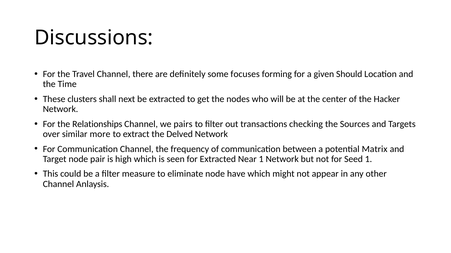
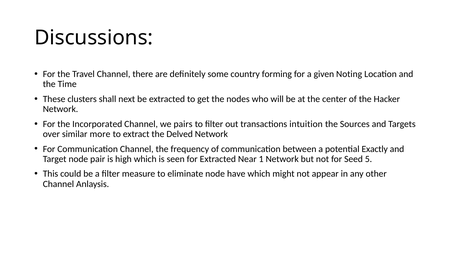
focuses: focuses -> country
Should: Should -> Noting
Relationships: Relationships -> Incorporated
checking: checking -> intuition
Matrix: Matrix -> Exactly
Seed 1: 1 -> 5
